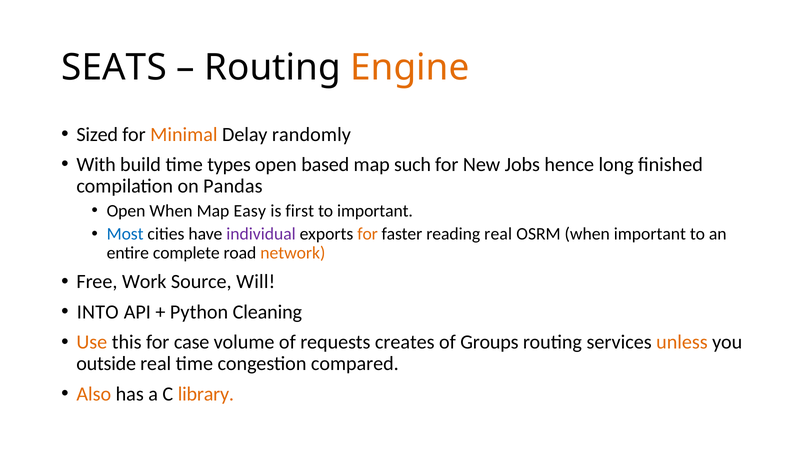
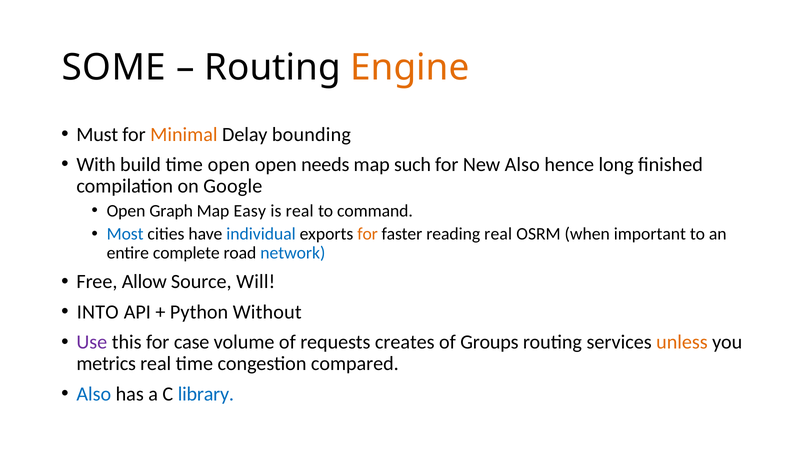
SEATS: SEATS -> SOME
Sized: Sized -> Must
randomly: randomly -> bounding
time types: types -> open
based: based -> needs
New Jobs: Jobs -> Also
Pandas: Pandas -> Google
Open When: When -> Graph
is first: first -> real
to important: important -> command
individual colour: purple -> blue
network colour: orange -> blue
Work: Work -> Allow
Cleaning: Cleaning -> Without
Use colour: orange -> purple
outside: outside -> metrics
Also at (94, 394) colour: orange -> blue
library colour: orange -> blue
